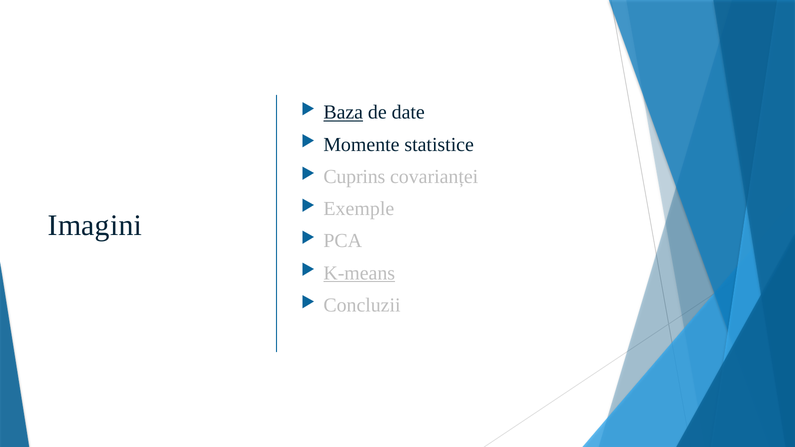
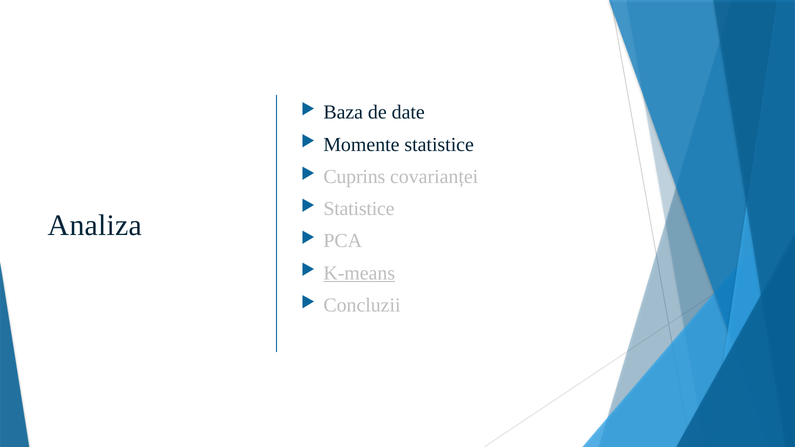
Baza underline: present -> none
Exemple at (359, 209): Exemple -> Statistice
Imagini: Imagini -> Analiza
